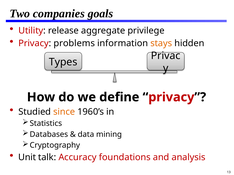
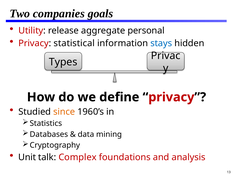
privilege: privilege -> personal
problems: problems -> statistical
stays colour: orange -> blue
Accuracy: Accuracy -> Complex
